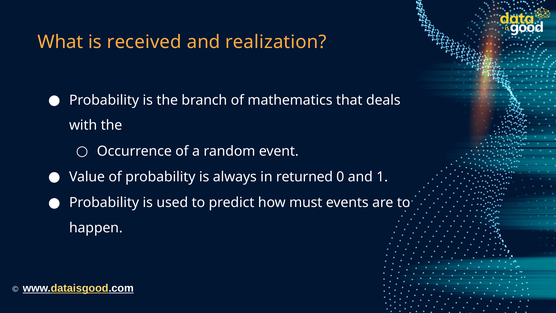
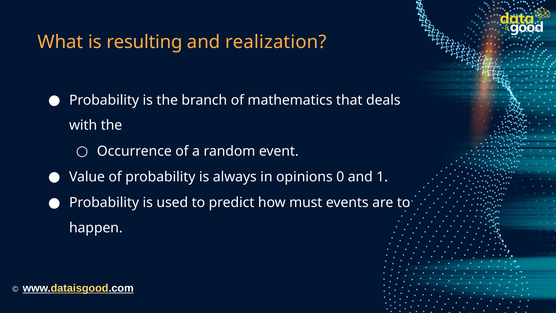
received: received -> resulting
returned: returned -> opinions
